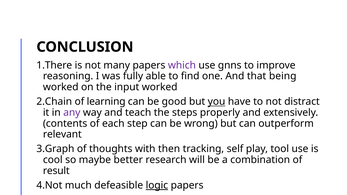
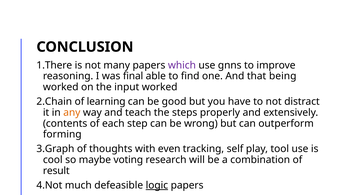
fully: fully -> final
you underline: present -> none
any colour: purple -> orange
relevant: relevant -> forming
then: then -> even
better: better -> voting
